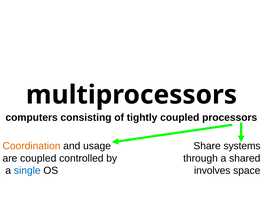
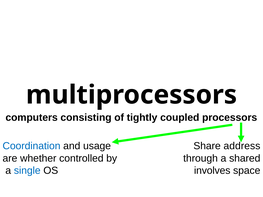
Coordination colour: orange -> blue
systems: systems -> address
are coupled: coupled -> whether
